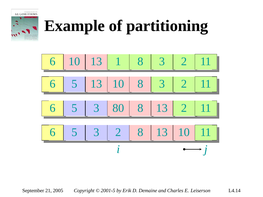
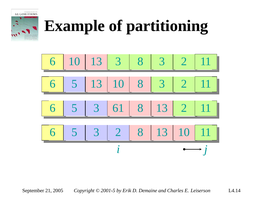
13 1: 1 -> 3
80: 80 -> 61
